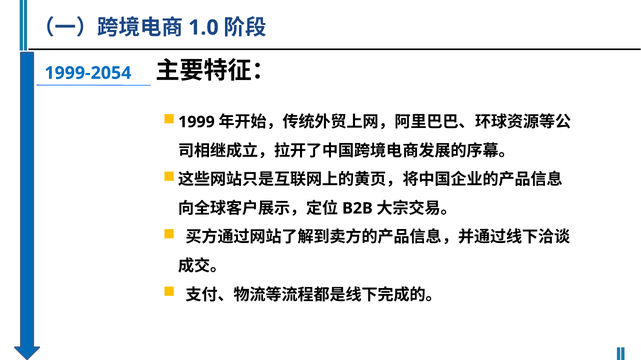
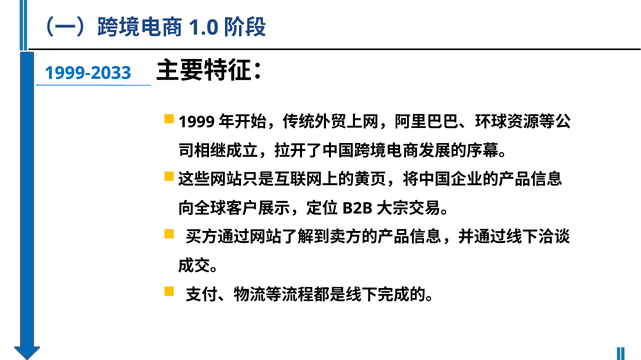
1999-2054: 1999-2054 -> 1999-2033
